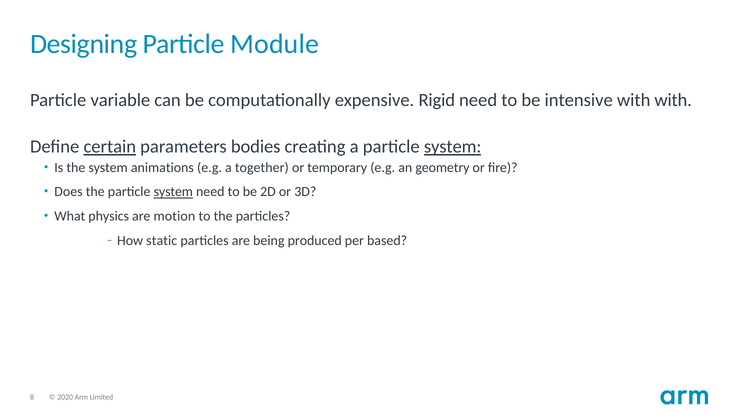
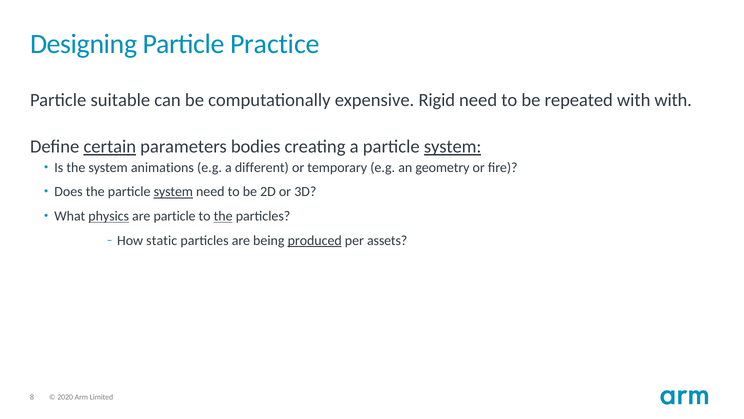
Module: Module -> Practice
variable: variable -> suitable
intensive: intensive -> repeated
together: together -> different
physics underline: none -> present
are motion: motion -> particle
the at (223, 216) underline: none -> present
produced underline: none -> present
based: based -> assets
